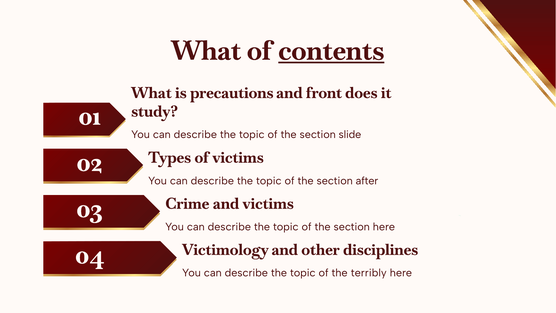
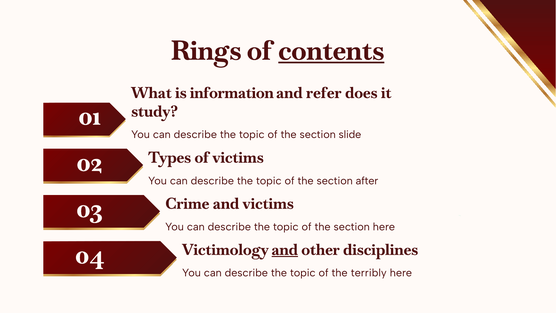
What at (206, 51): What -> Rings
precautions: precautions -> information
front: front -> refer
and at (285, 250) underline: none -> present
